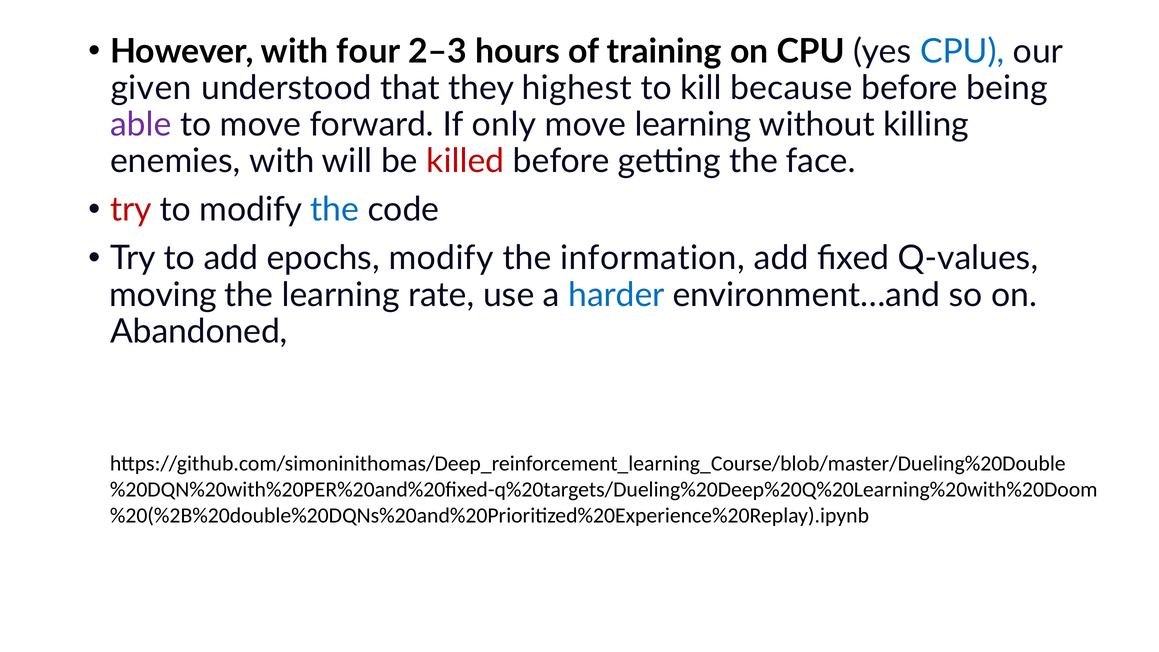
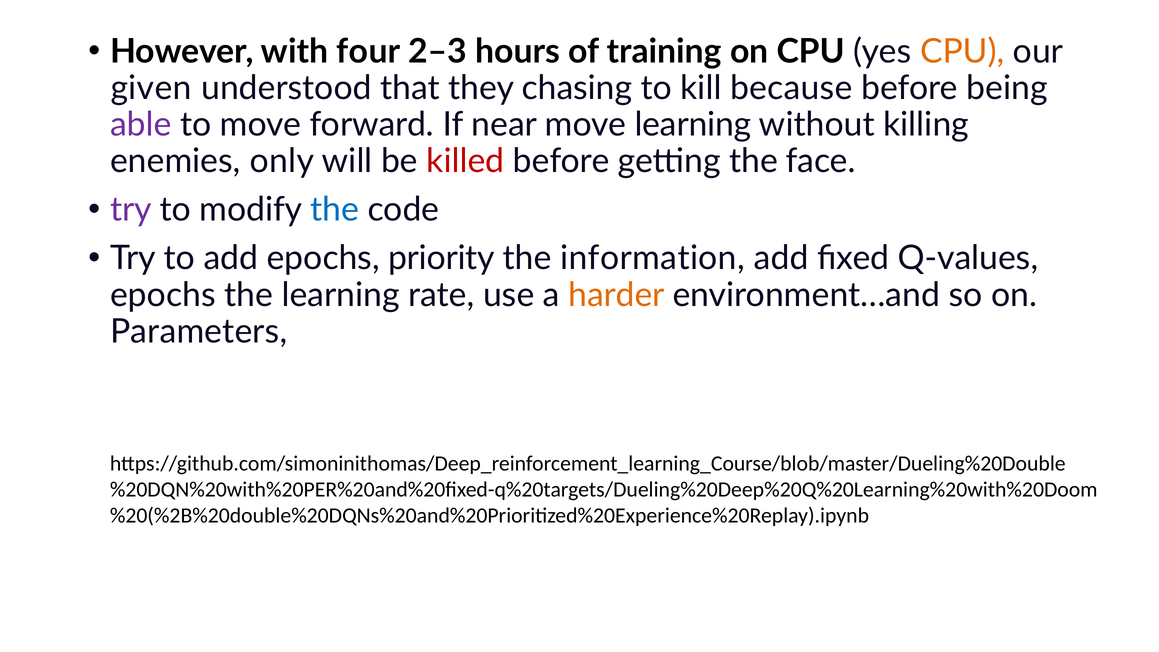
CPU at (962, 52) colour: blue -> orange
highest: highest -> chasing
only: only -> near
enemies with: with -> only
try at (131, 210) colour: red -> purple
epochs modify: modify -> priority
moving at (163, 295): moving -> epochs
harder colour: blue -> orange
Abandoned: Abandoned -> Parameters
